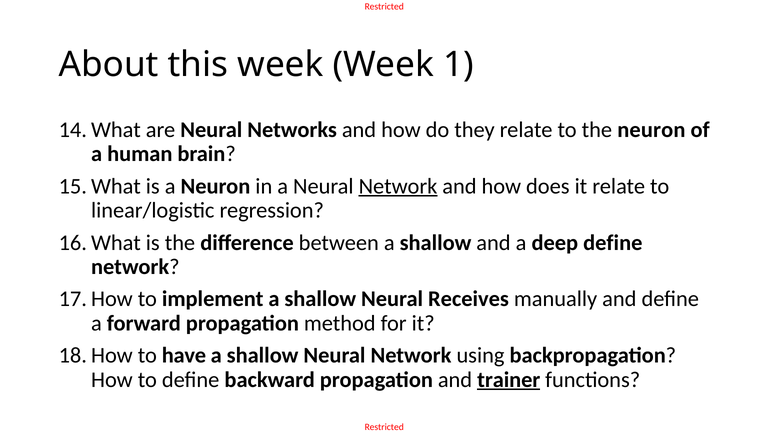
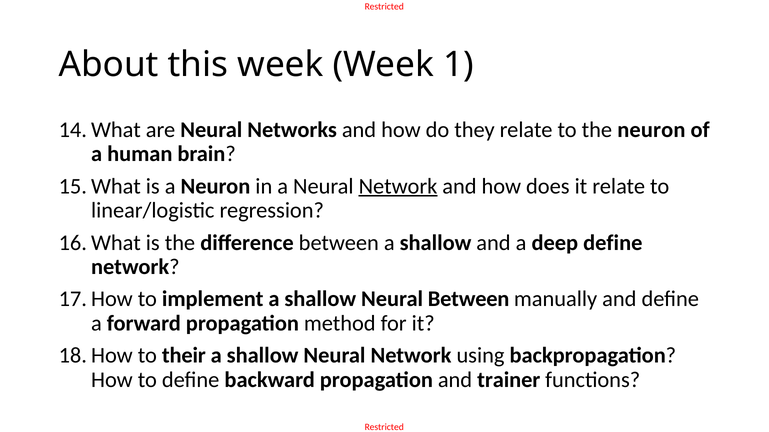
Neural Receives: Receives -> Between
have: have -> their
trainer underline: present -> none
